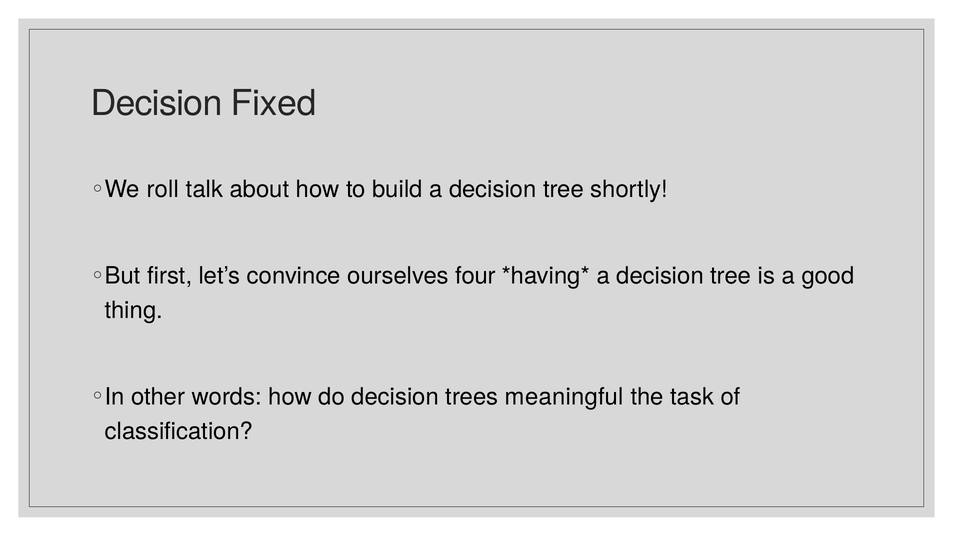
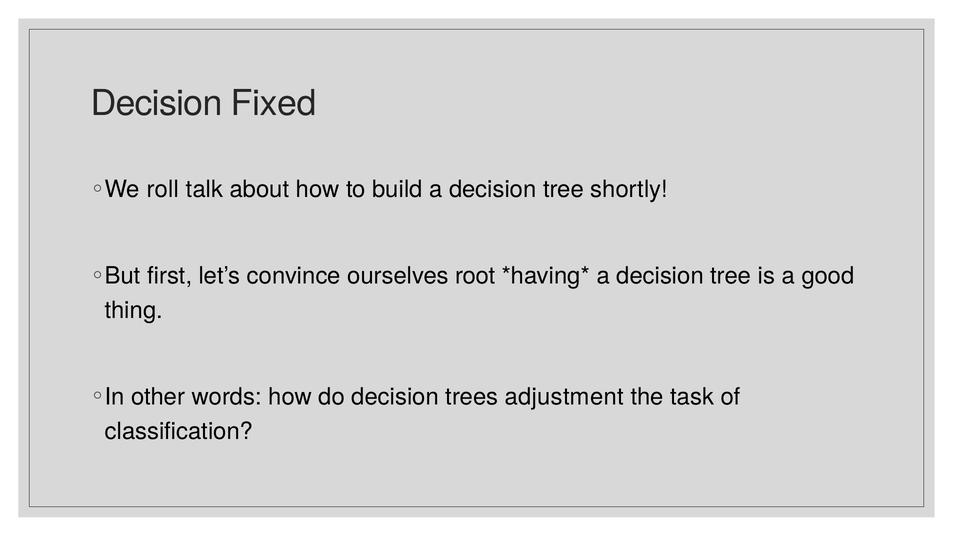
four: four -> root
meaningful: meaningful -> adjustment
